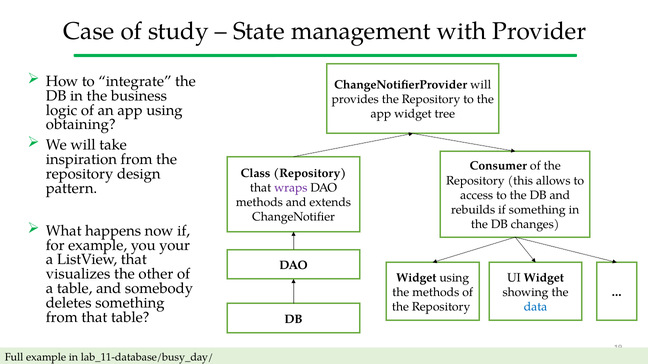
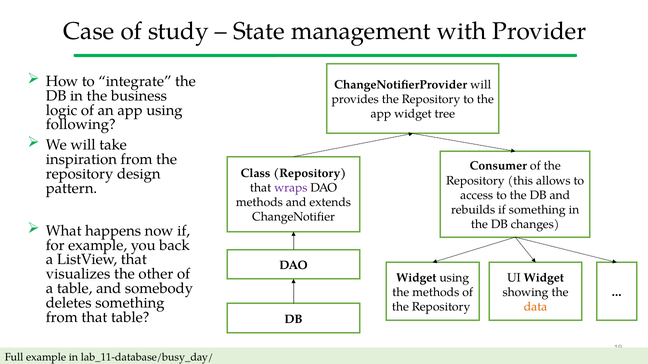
obtaining: obtaining -> following
your: your -> back
data colour: blue -> orange
